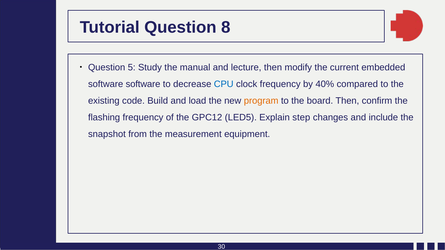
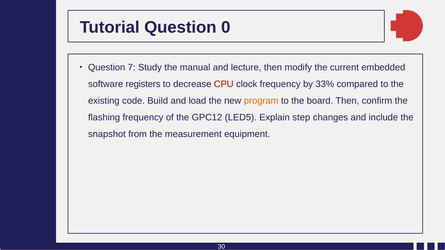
8: 8 -> 0
5: 5 -> 7
software software: software -> registers
CPU colour: blue -> red
40%: 40% -> 33%
